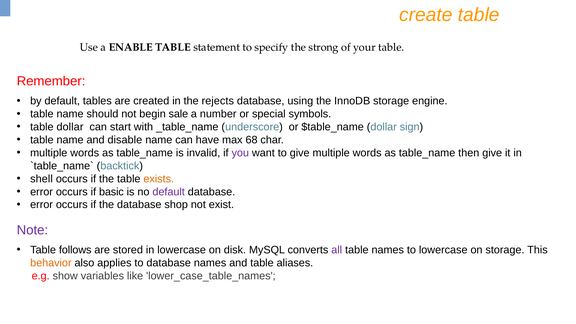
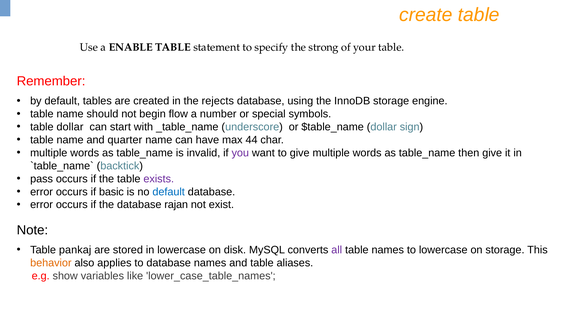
sale: sale -> flow
disable: disable -> quarter
68: 68 -> 44
shell: shell -> pass
exists colour: orange -> purple
default at (169, 192) colour: purple -> blue
shop: shop -> rajan
Note colour: purple -> black
follows: follows -> pankaj
